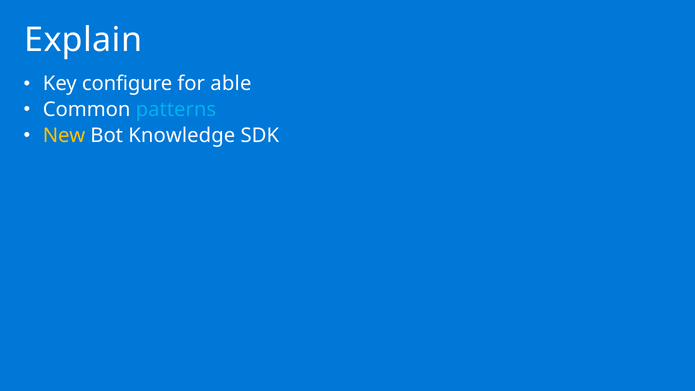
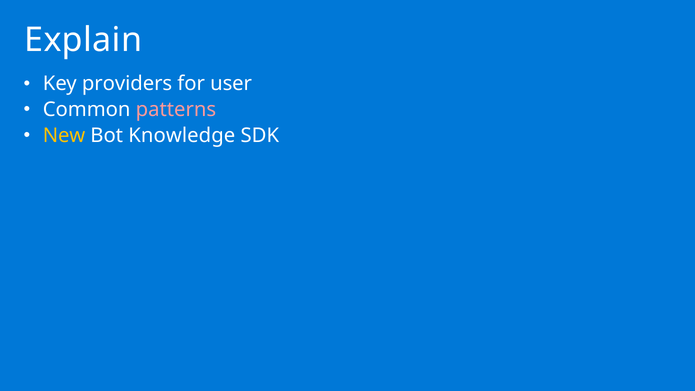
configure: configure -> providers
able: able -> user
patterns colour: light blue -> pink
